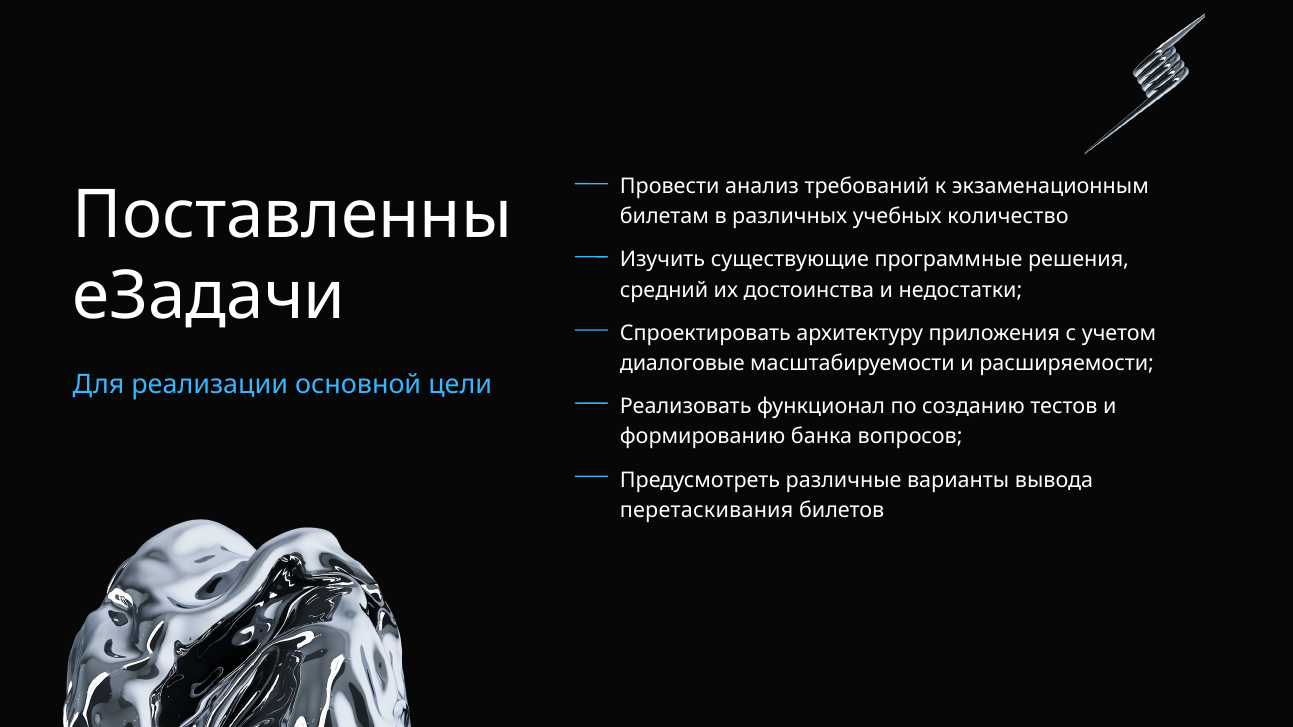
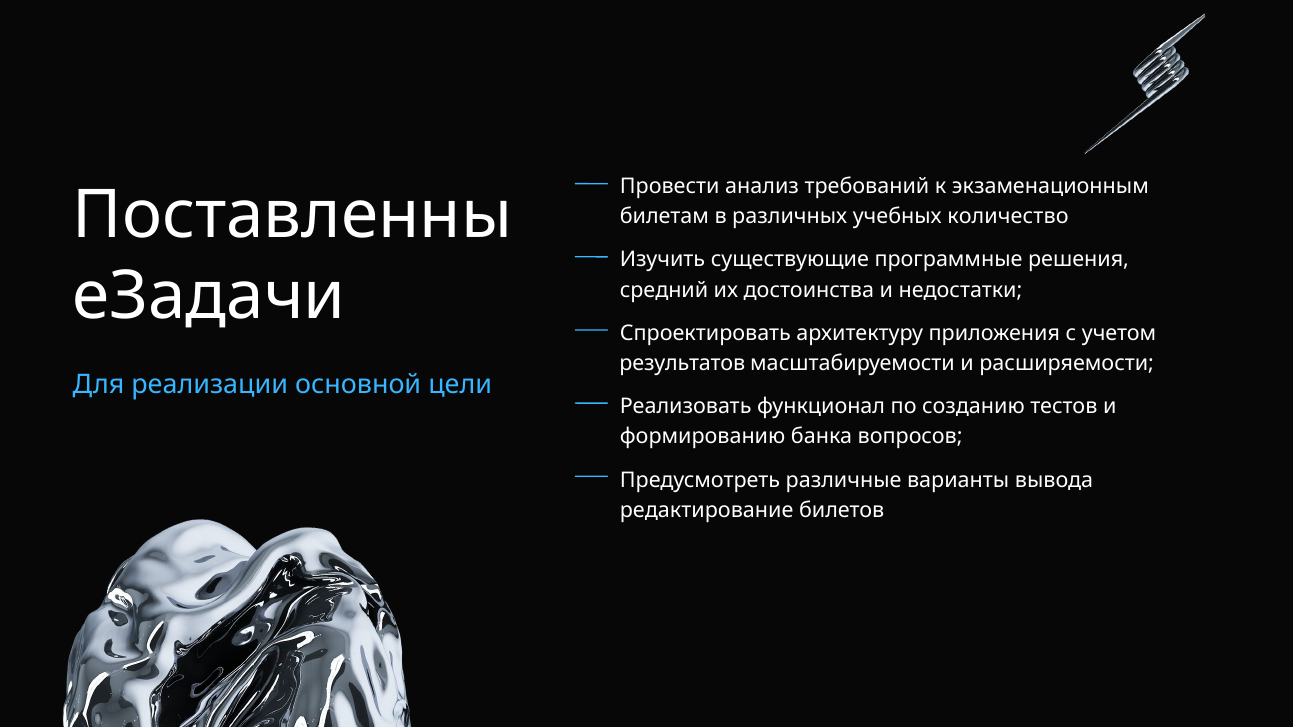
диалоговые: диалоговые -> результатов
перетаскивания: перетаскивания -> редактирование
